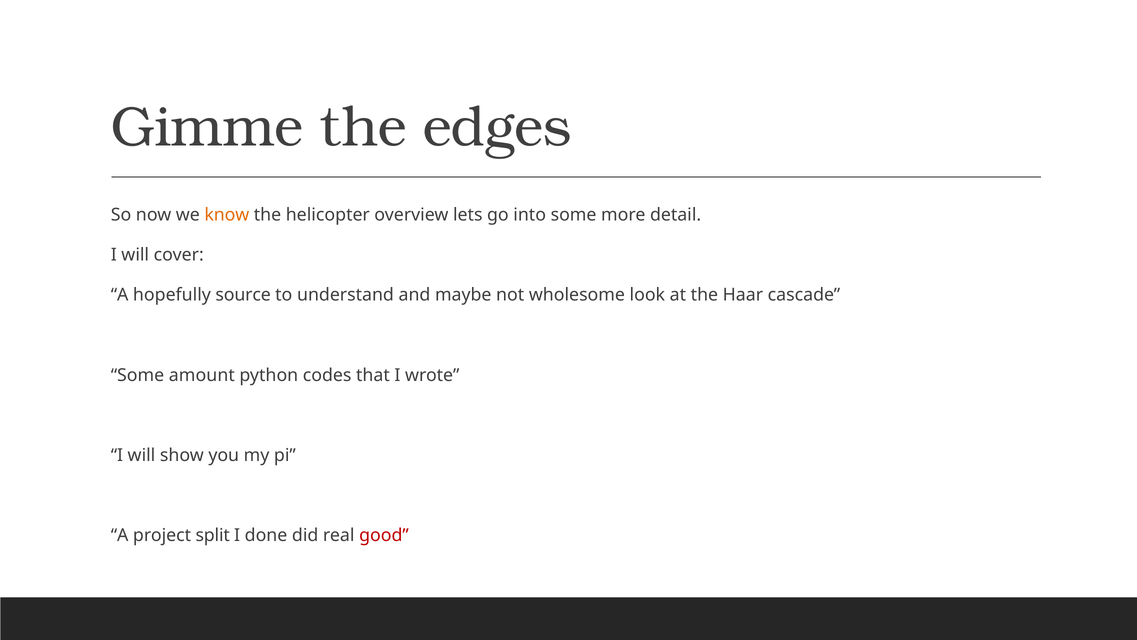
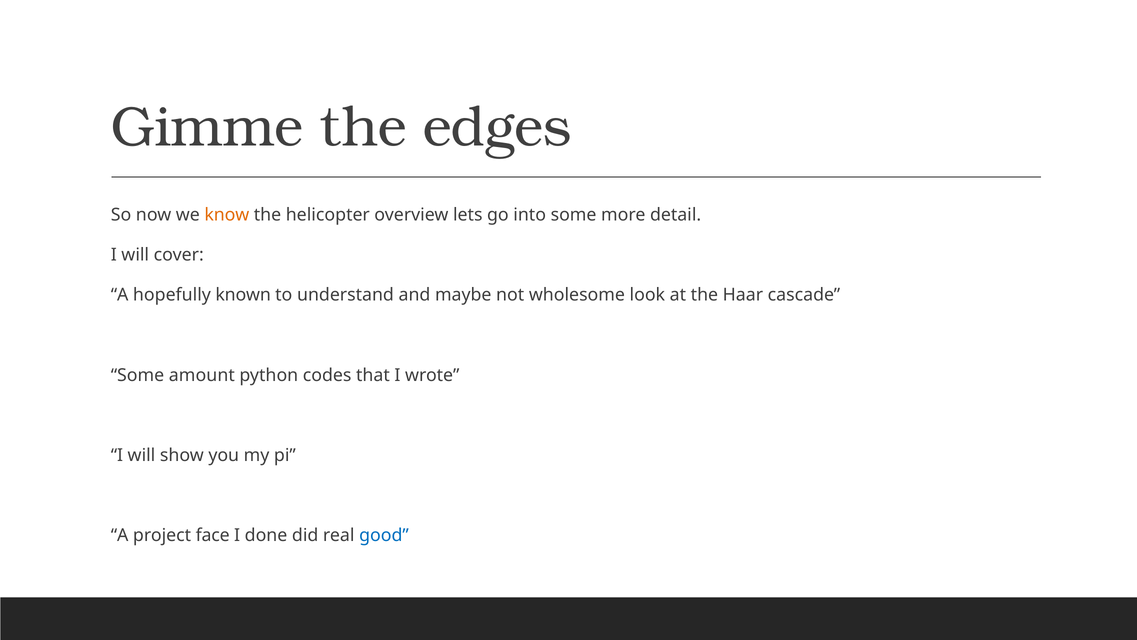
source: source -> known
split: split -> face
good colour: red -> blue
